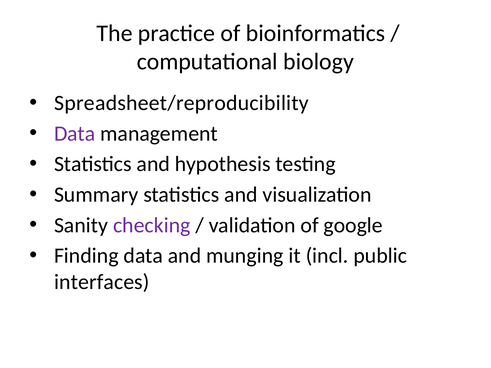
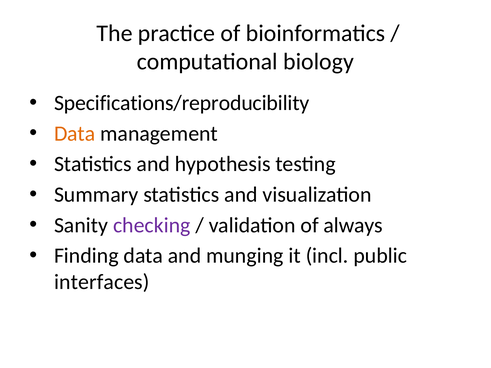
Spreadsheet/reproducibility: Spreadsheet/reproducibility -> Specifications/reproducibility
Data at (75, 134) colour: purple -> orange
google: google -> always
